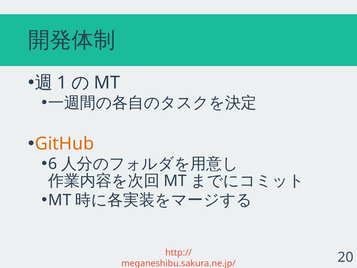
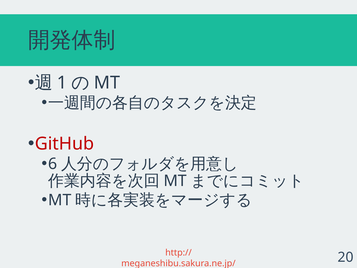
GitHub colour: orange -> red
